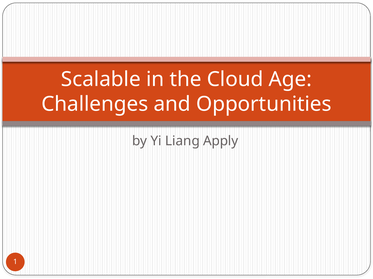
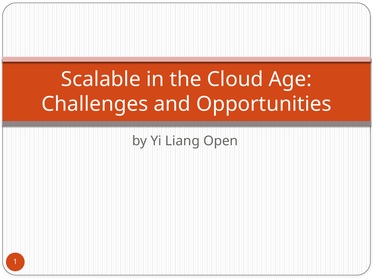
Apply: Apply -> Open
